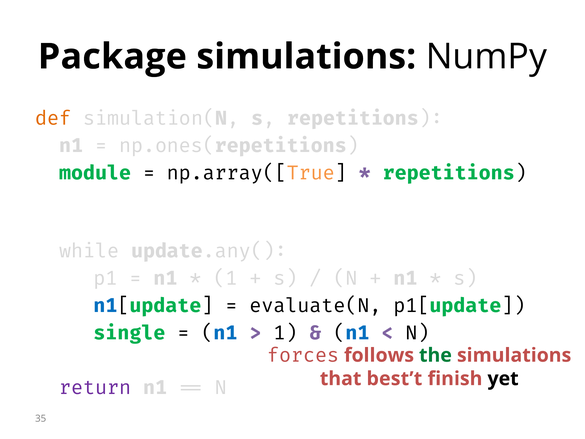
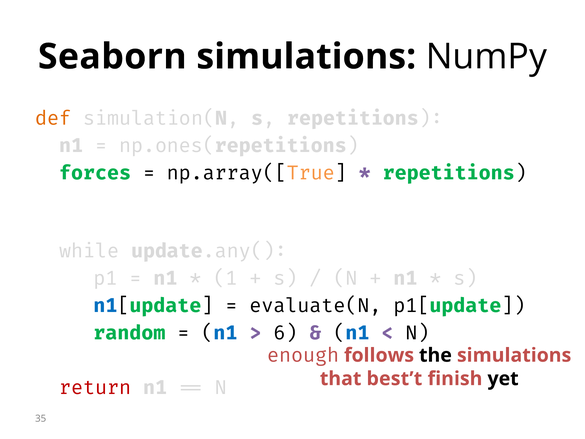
Package: Package -> Seaborn
module: module -> forces
single: single -> random
1 at (285, 333): 1 -> 6
forces: forces -> enough
the colour: green -> black
return colour: purple -> red
